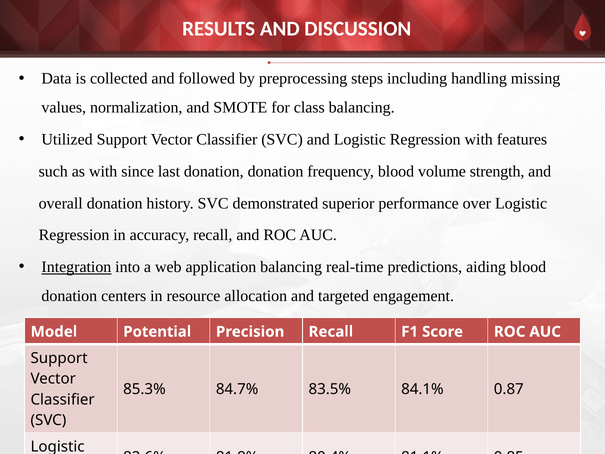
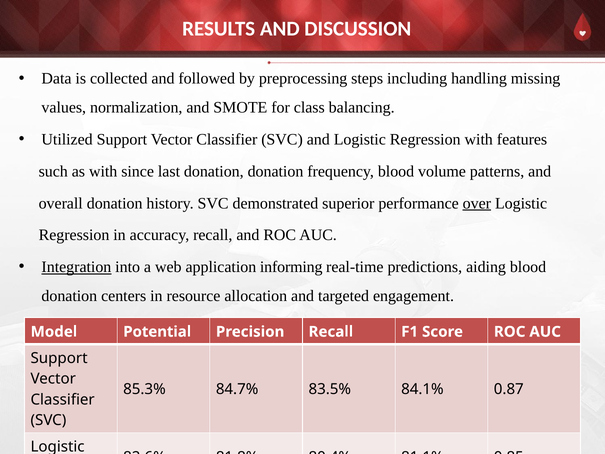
strength: strength -> patterns
over underline: none -> present
application balancing: balancing -> informing
